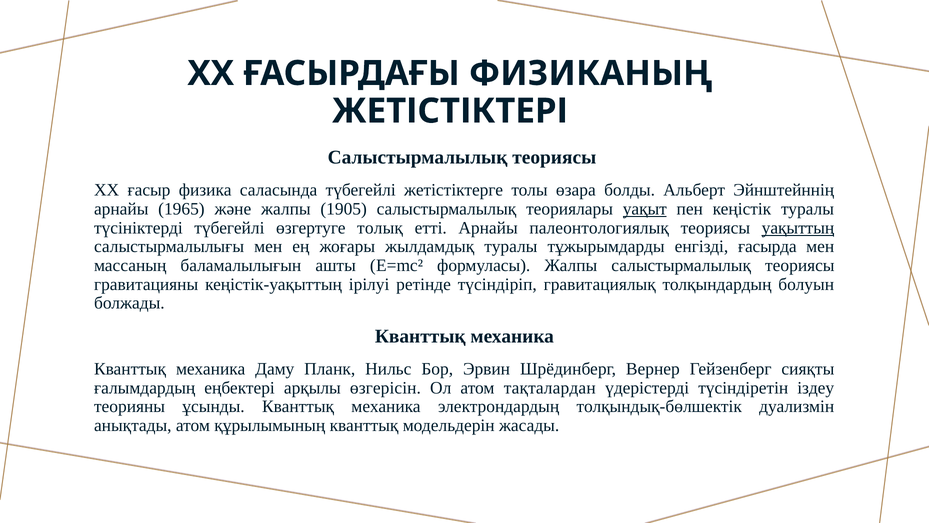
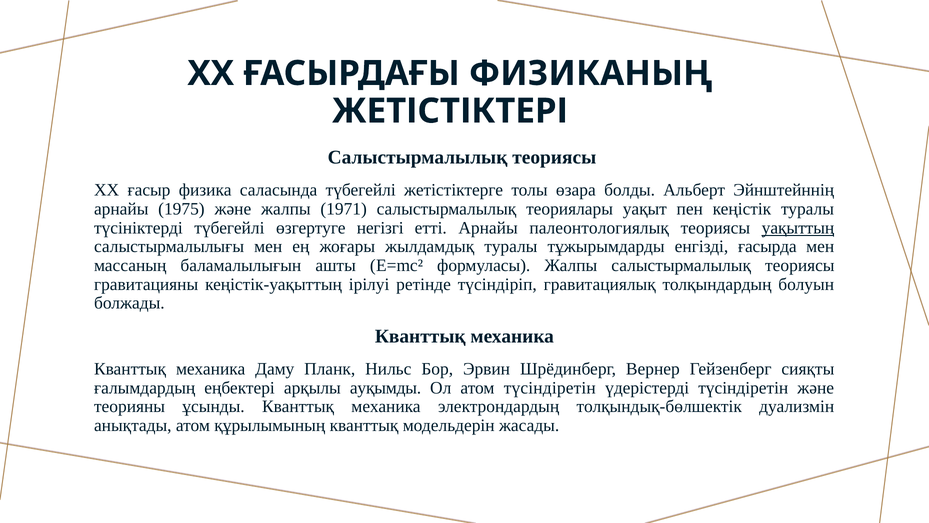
1965: 1965 -> 1975
1905: 1905 -> 1971
уақыт underline: present -> none
толық: толық -> негізгі
өзгерісін: өзгерісін -> ауқымды
атом тақталардан: тақталардан -> түсіндіретін
түсіндіретін іздеу: іздеу -> және
